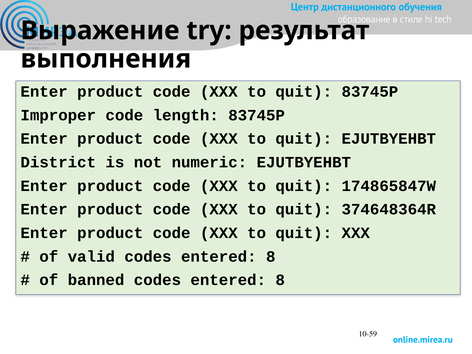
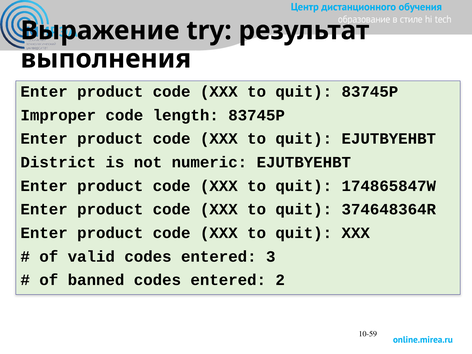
valid codes entered 8: 8 -> 3
banned codes entered 8: 8 -> 2
